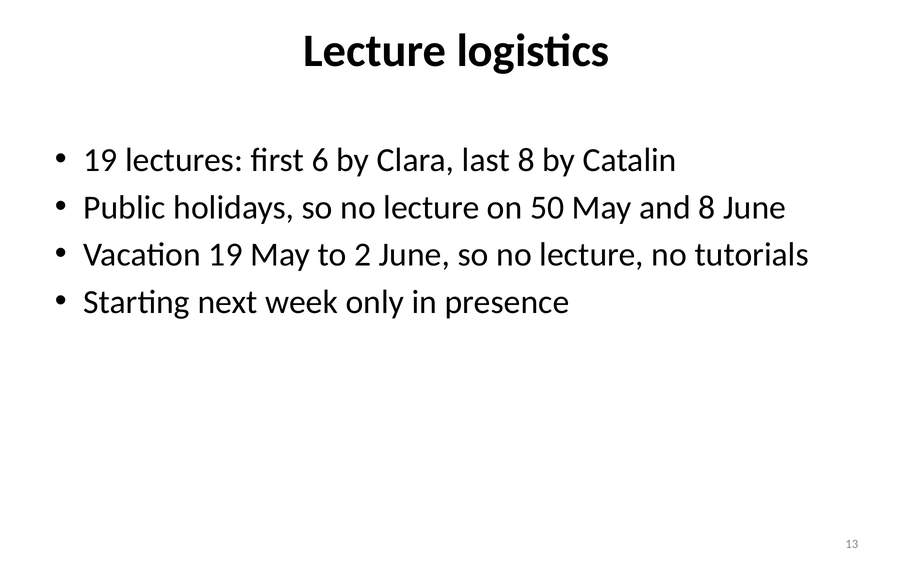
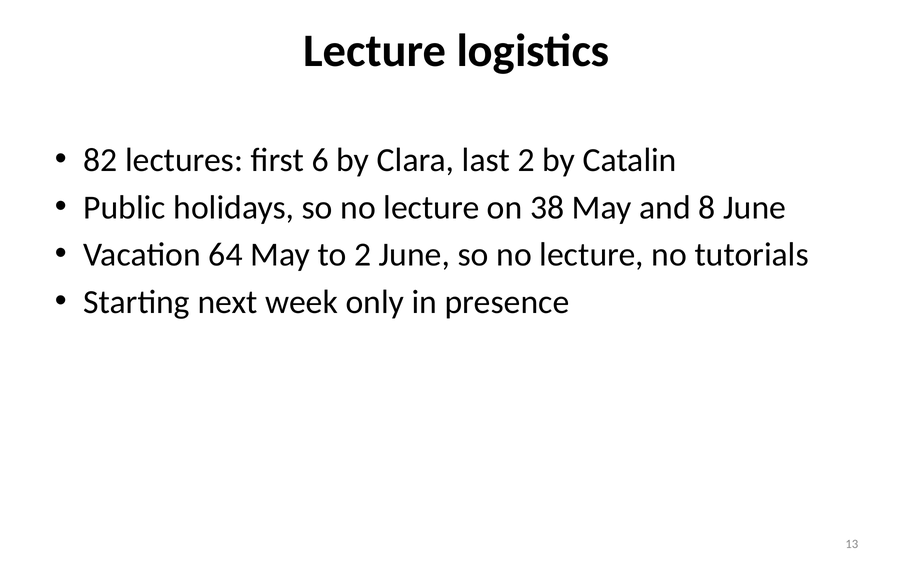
19 at (100, 160): 19 -> 82
last 8: 8 -> 2
50: 50 -> 38
Vacation 19: 19 -> 64
